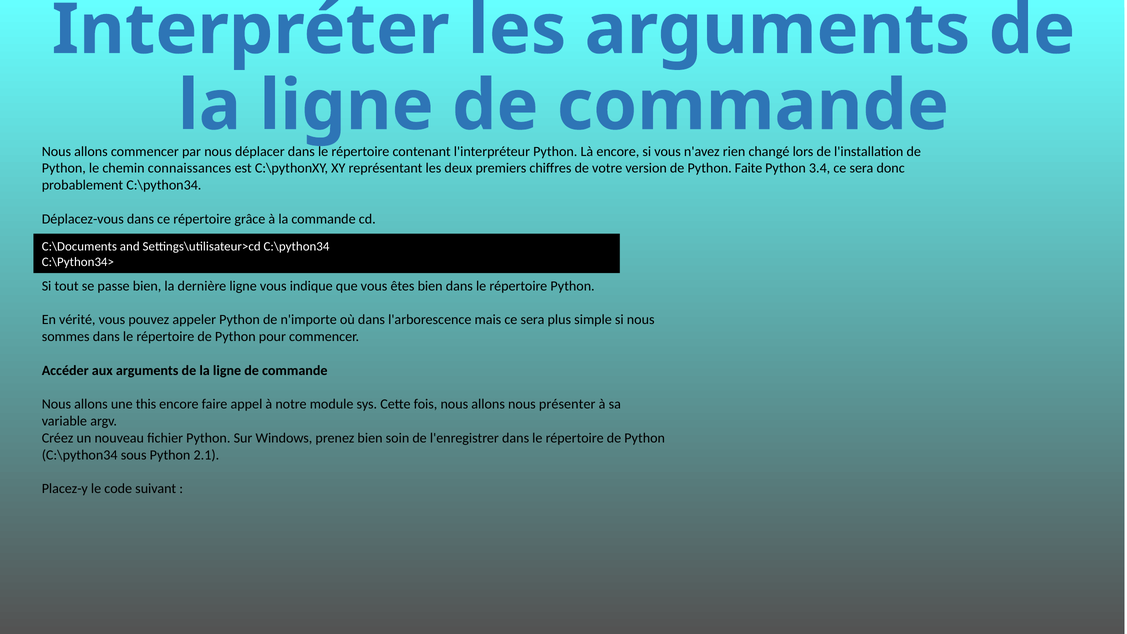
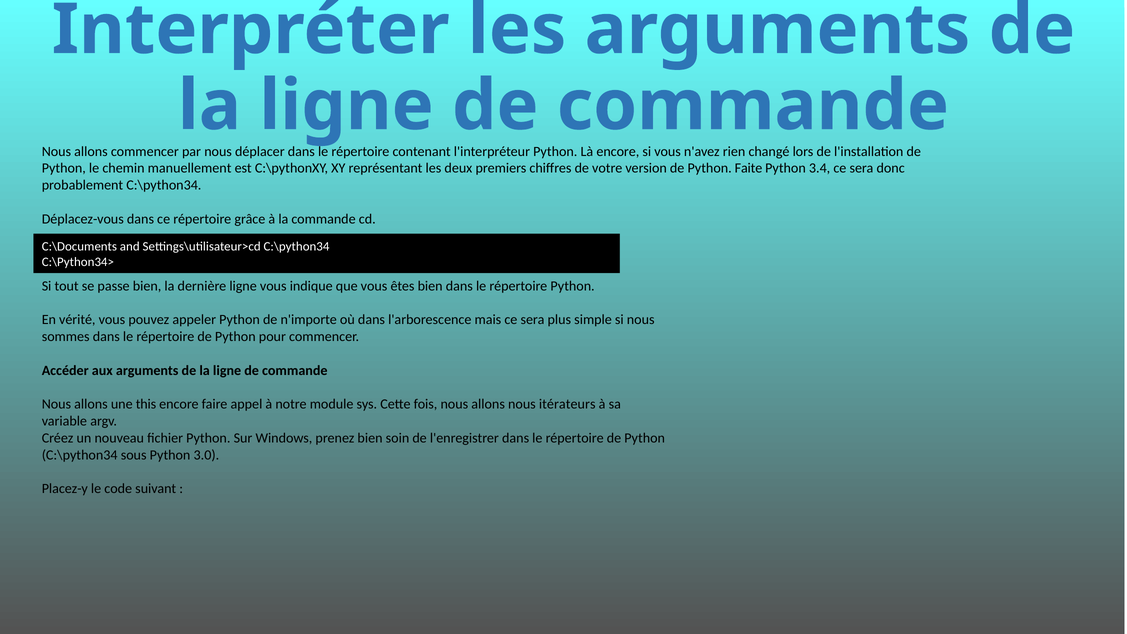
connaissances: connaissances -> manuellement
présenter: présenter -> itérateurs
2.1: 2.1 -> 3.0
